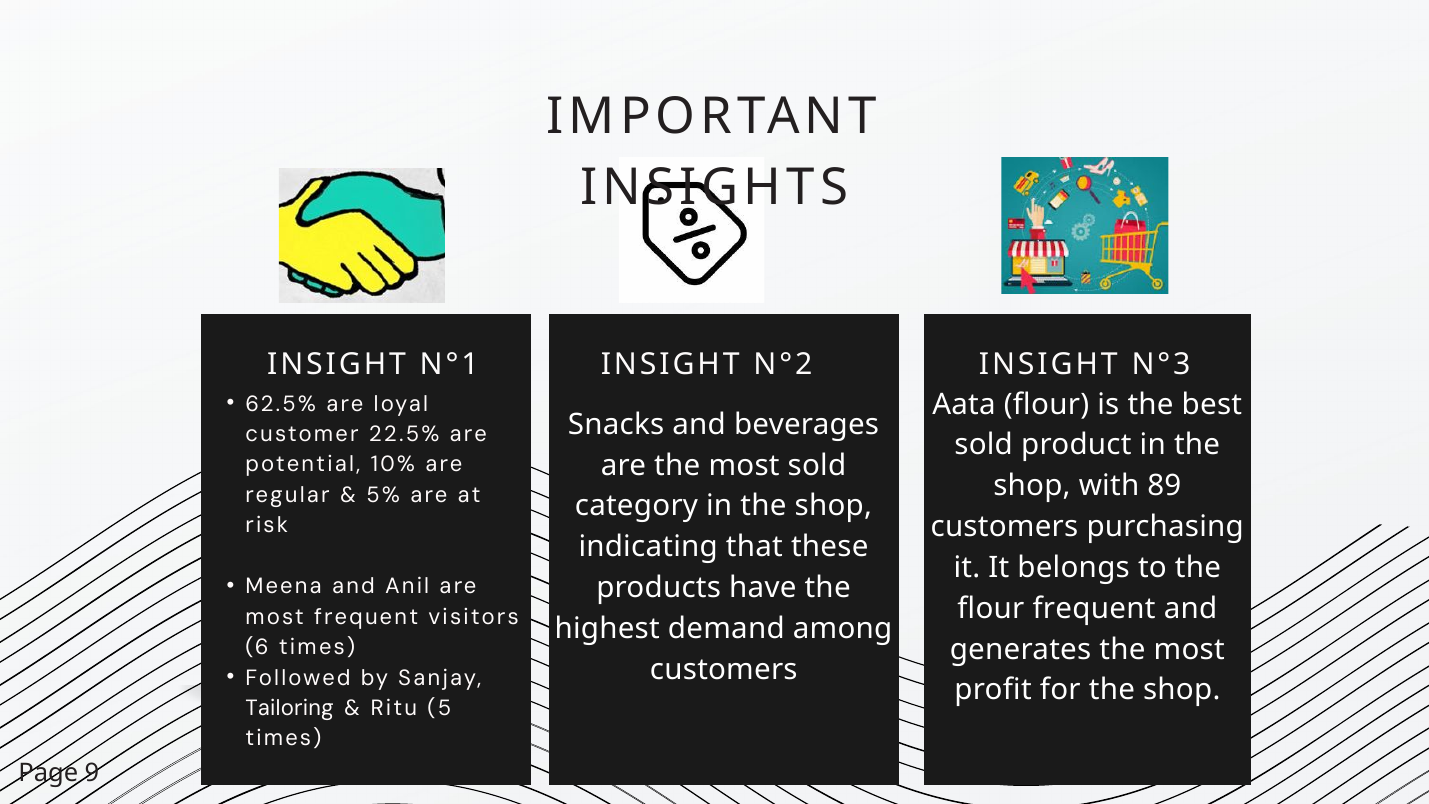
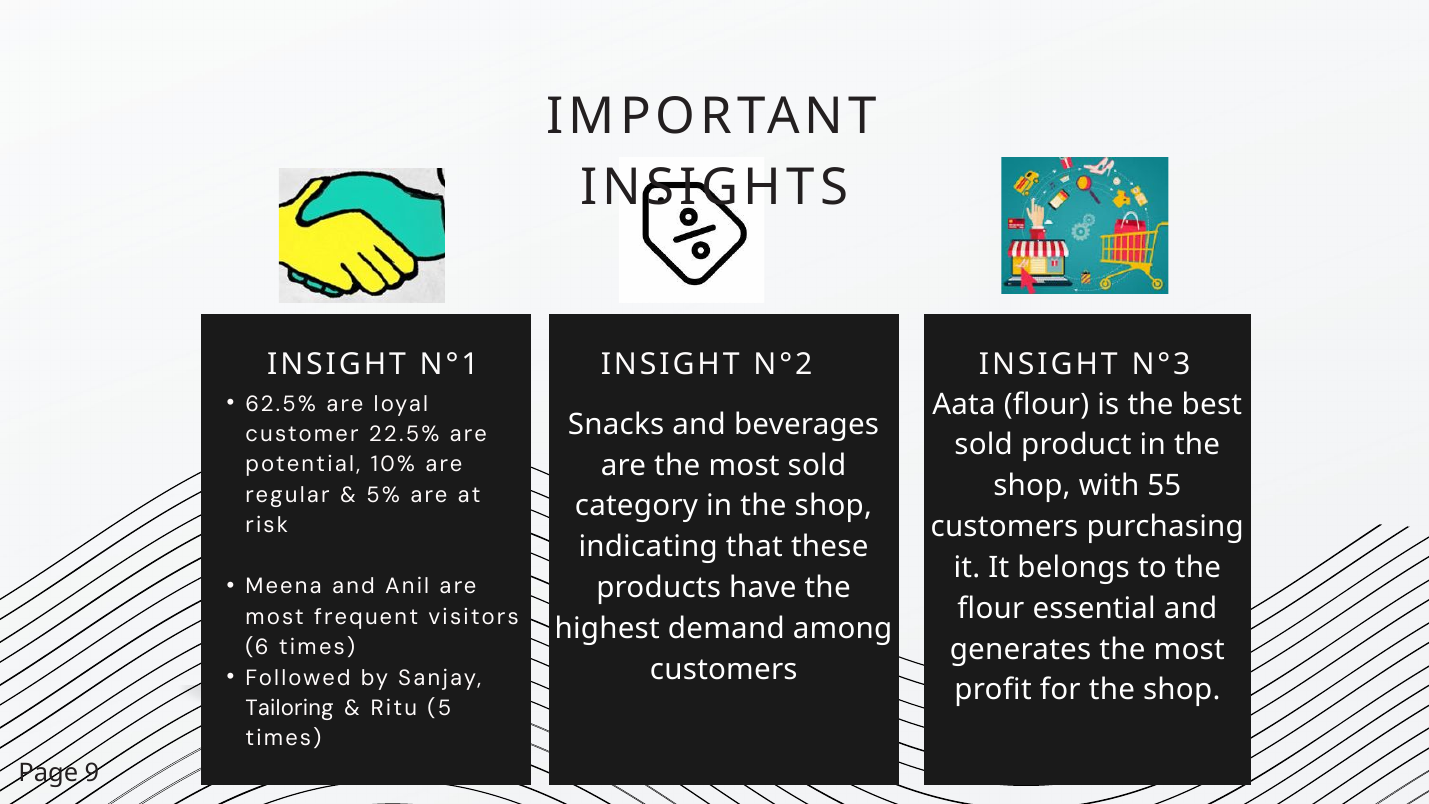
89: 89 -> 55
flour frequent: frequent -> essential
